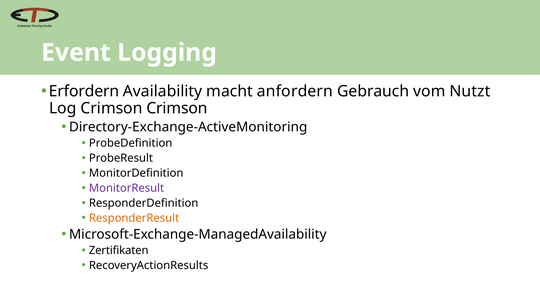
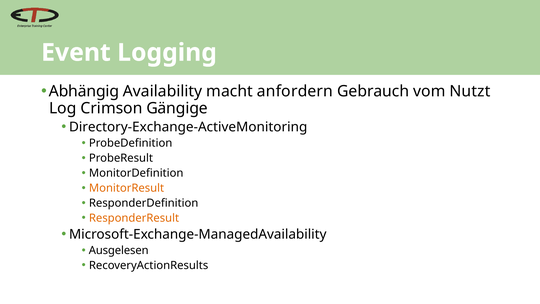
Erfordern: Erfordern -> Abhängig
Crimson Crimson: Crimson -> Gängige
MonitorResult colour: purple -> orange
Zertifikaten: Zertifikaten -> Ausgelesen
